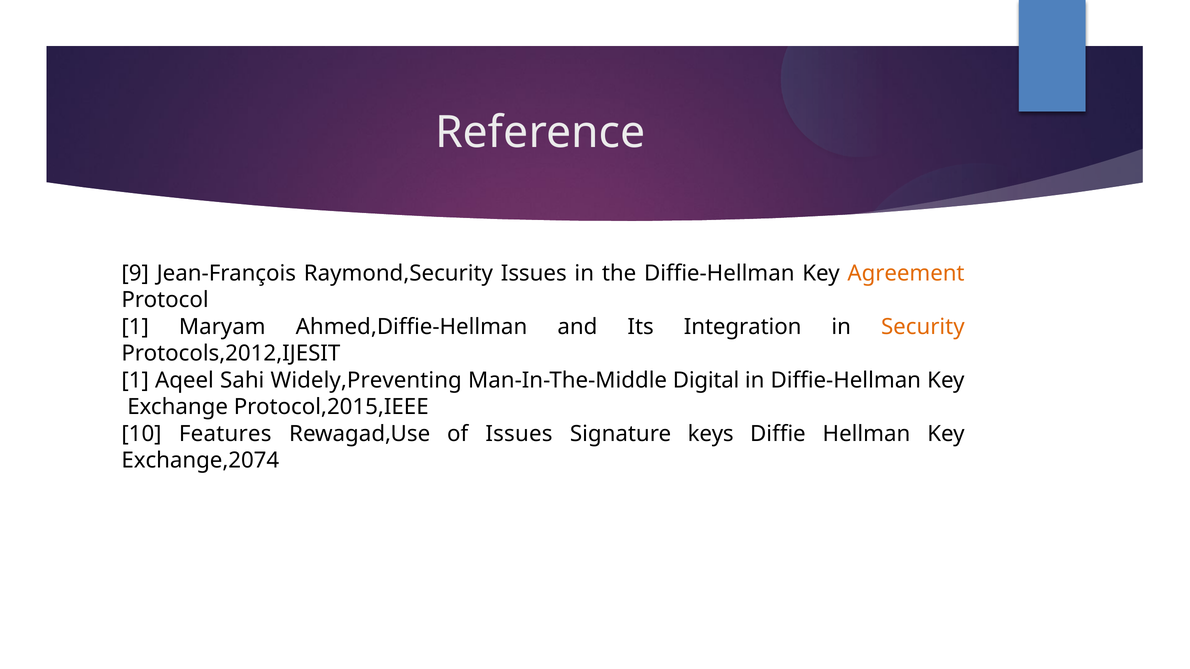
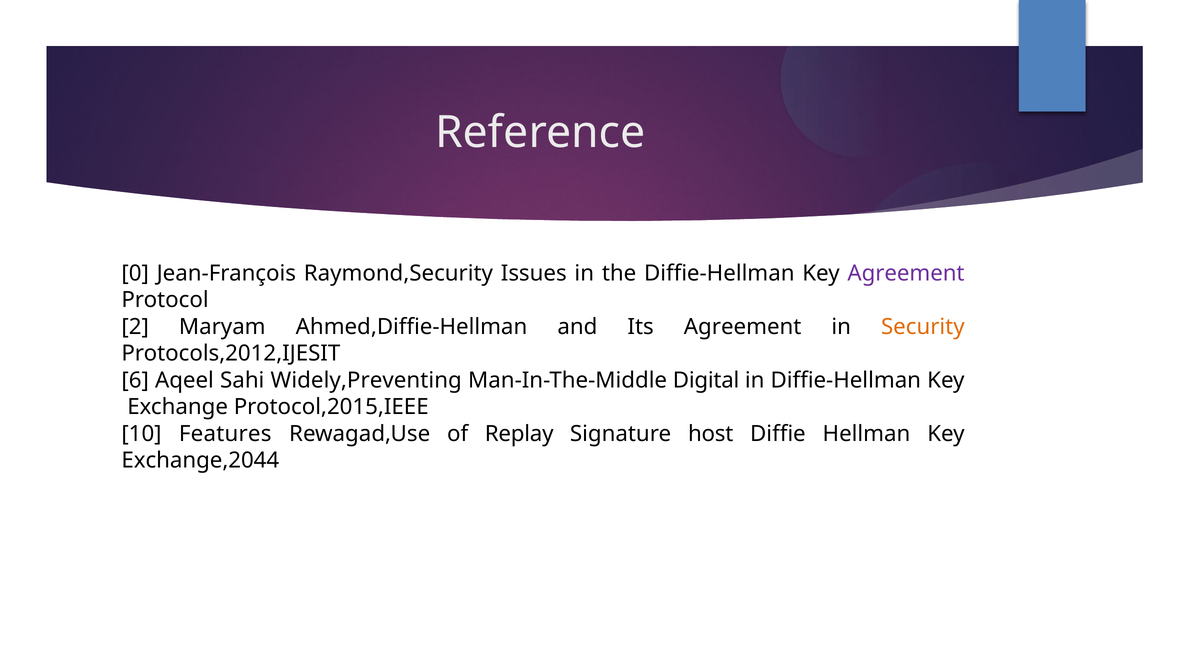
9: 9 -> 0
Agreement at (906, 273) colour: orange -> purple
1 at (135, 327): 1 -> 2
Its Integration: Integration -> Agreement
1 at (135, 381): 1 -> 6
of Issues: Issues -> Replay
keys: keys -> host
Exchange,2074: Exchange,2074 -> Exchange,2044
